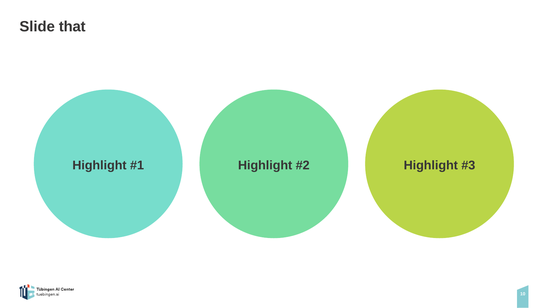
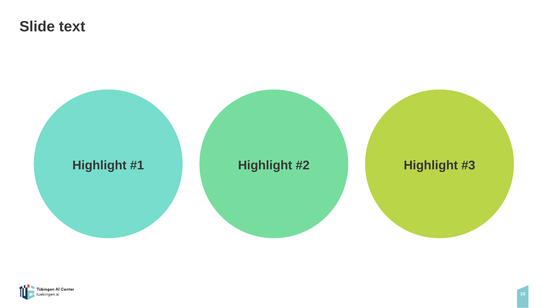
that: that -> text
